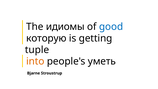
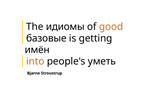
good colour: blue -> orange
которую: которую -> базовые
tuple: tuple -> имён
